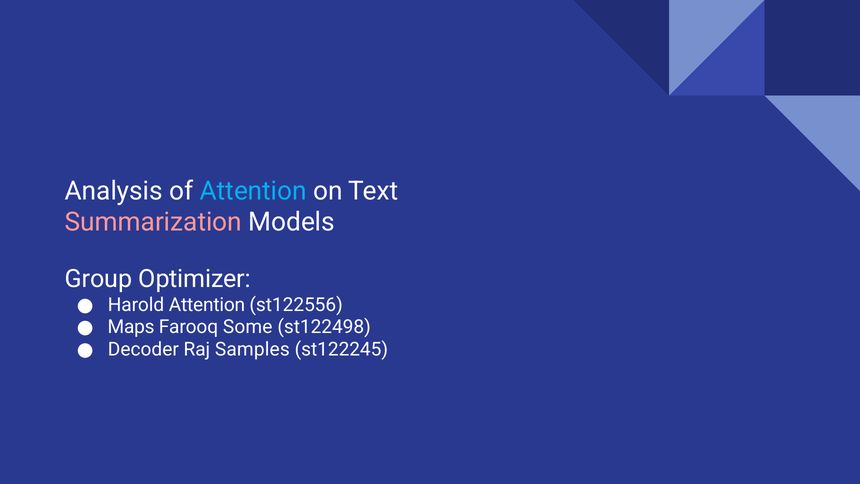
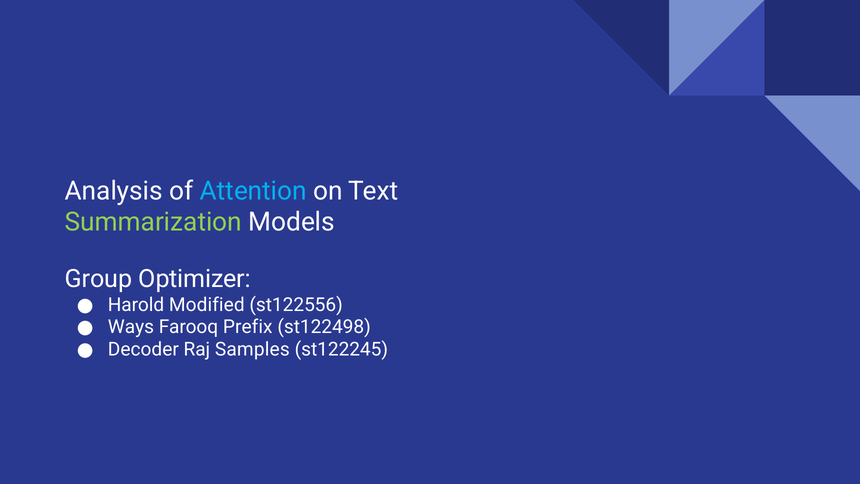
Summarization colour: pink -> light green
Harold Attention: Attention -> Modified
Maps: Maps -> Ways
Some: Some -> Prefix
